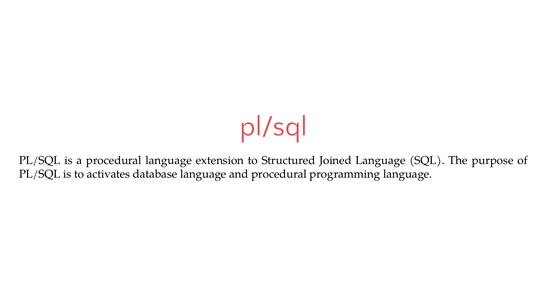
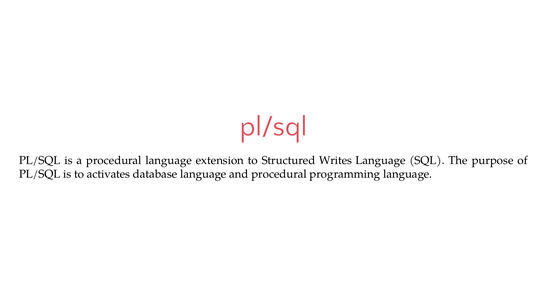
Joined: Joined -> Writes
